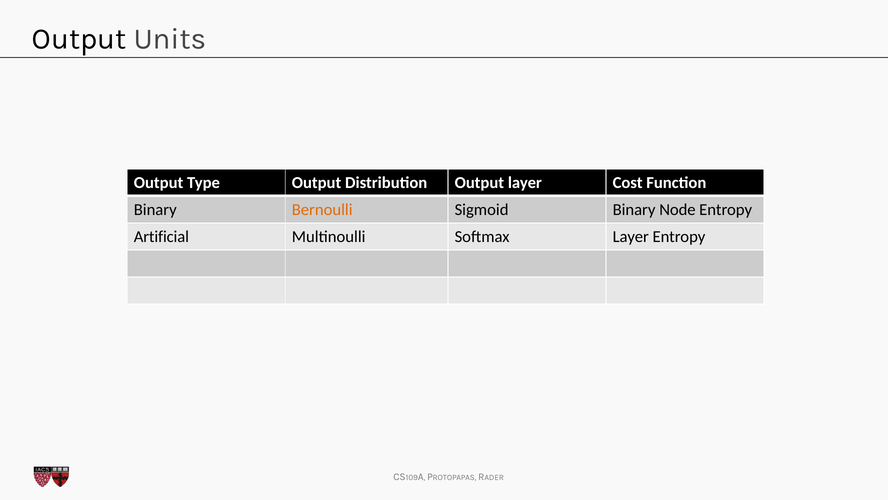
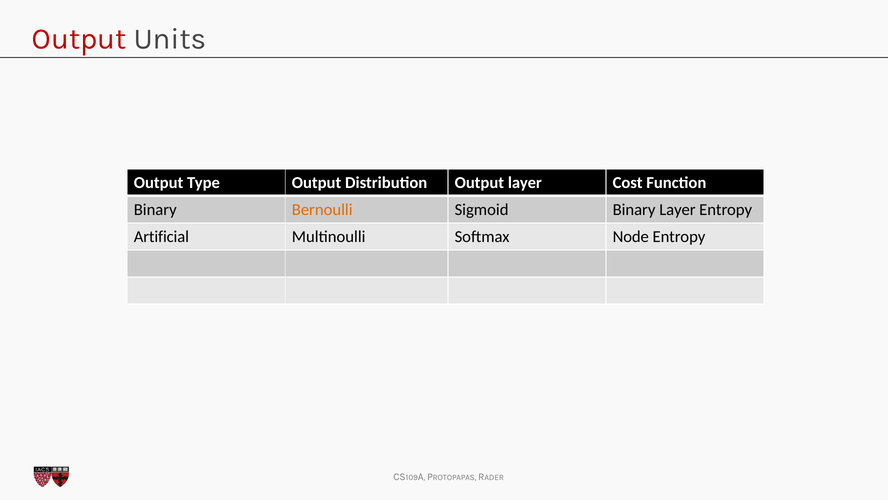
Output at (79, 39) colour: black -> red
Binary Node: Node -> Layer
Softmax Layer: Layer -> Node
